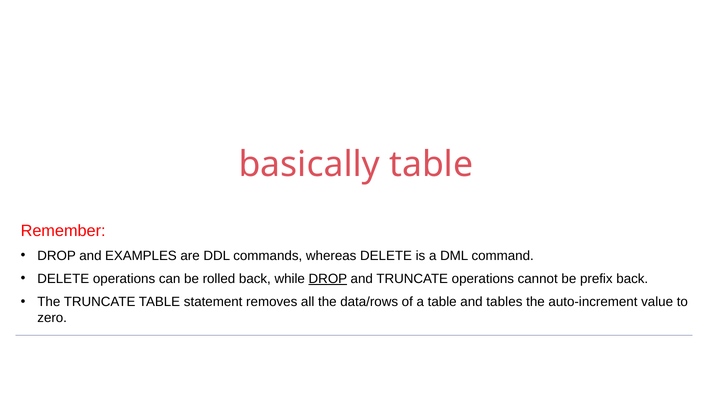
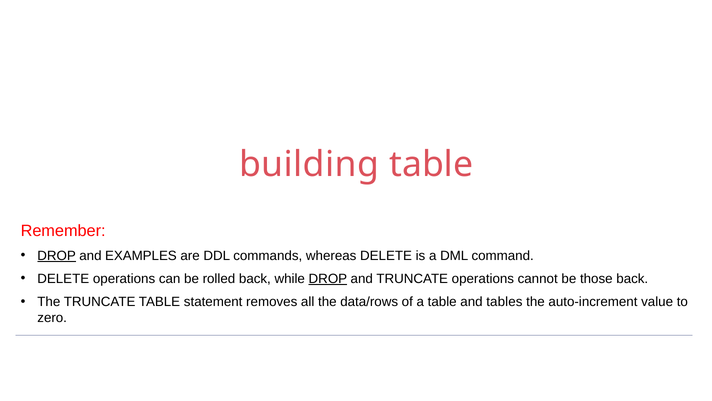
basically: basically -> building
DROP at (57, 255) underline: none -> present
prefix: prefix -> those
